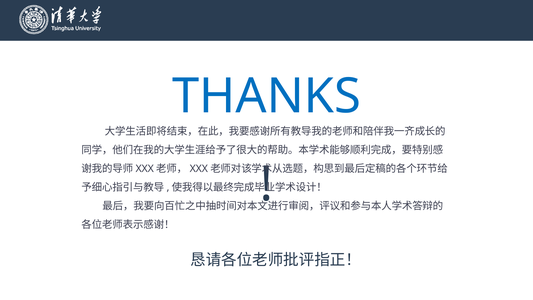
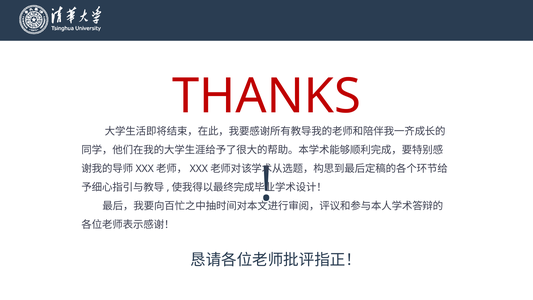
THANKS colour: blue -> red
